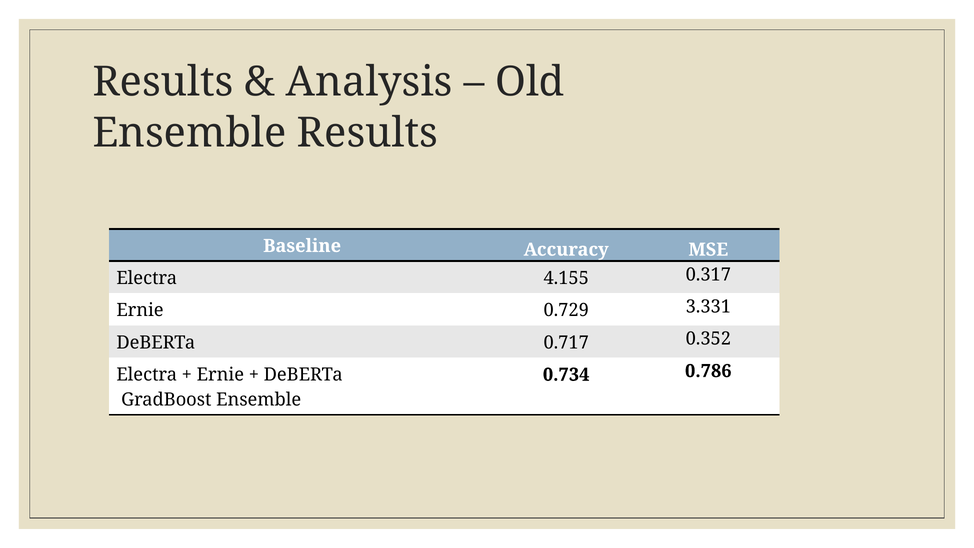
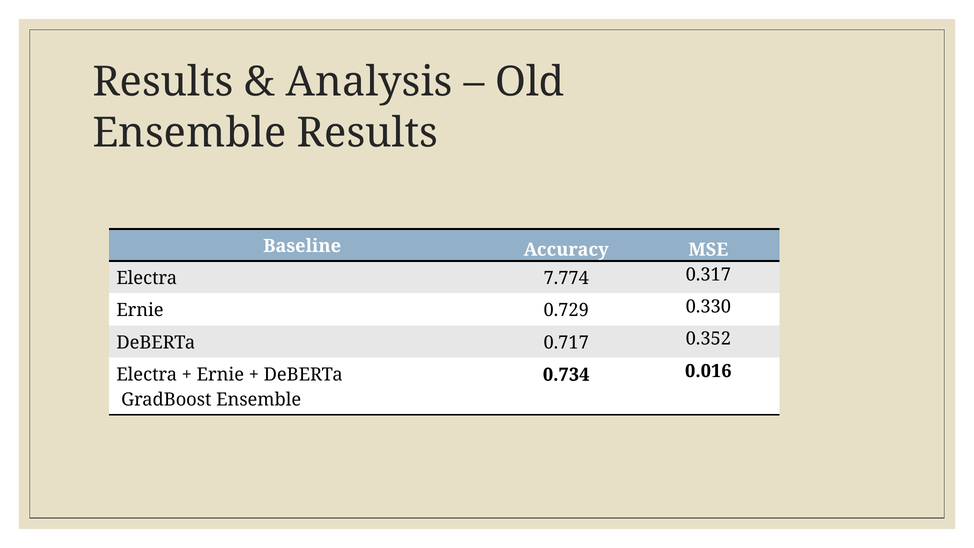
4.155: 4.155 -> 7.774
3.331: 3.331 -> 0.330
0.786: 0.786 -> 0.016
